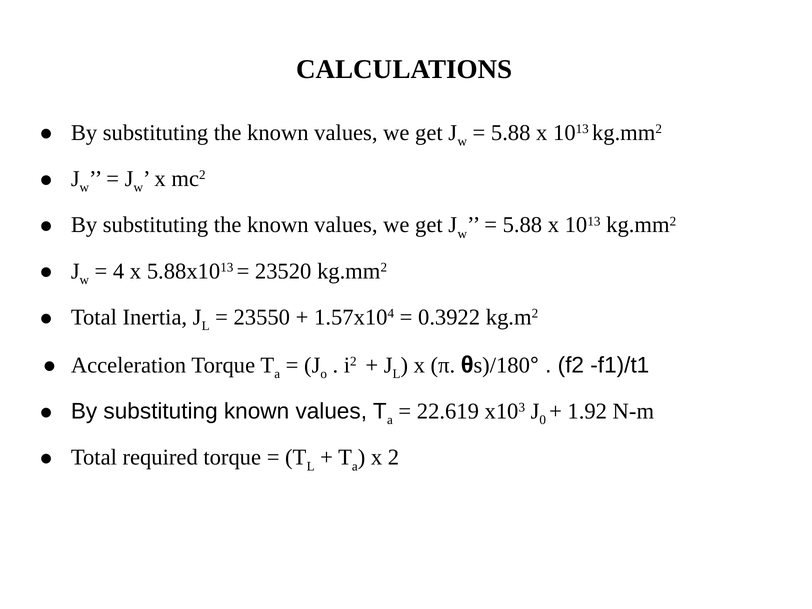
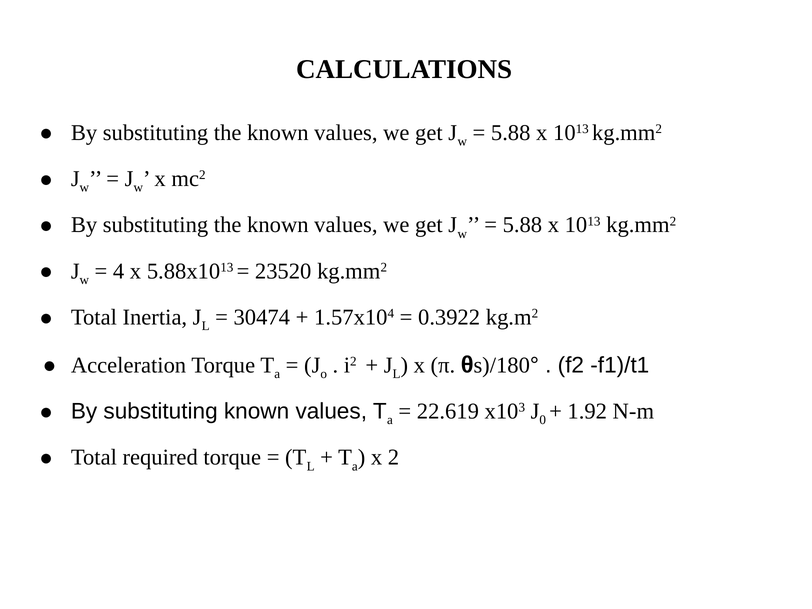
23550: 23550 -> 30474
